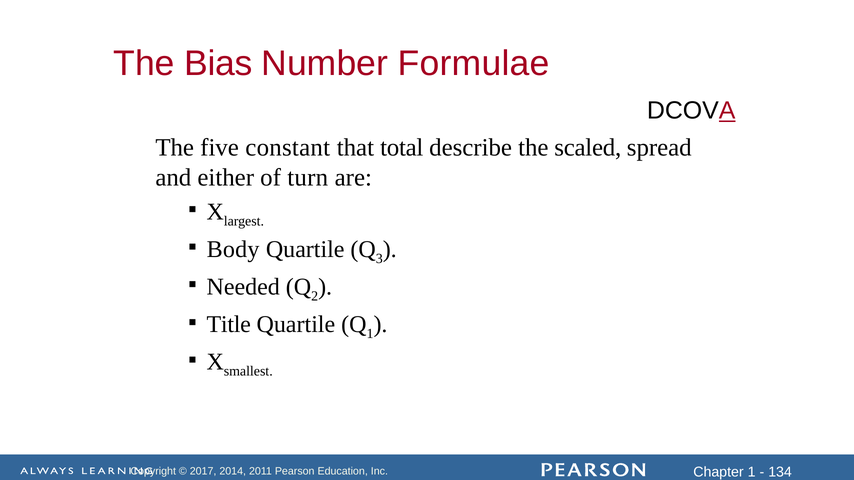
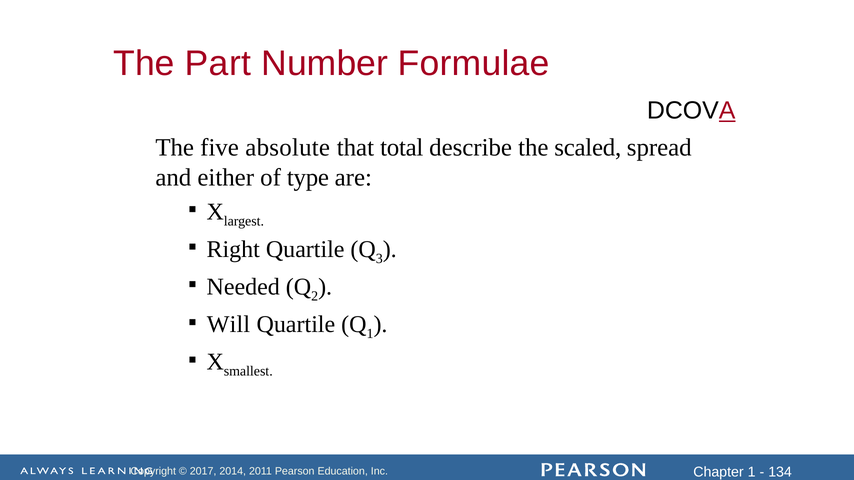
Bias: Bias -> Part
constant: constant -> absolute
turn: turn -> type
Body: Body -> Right
Title: Title -> Will
